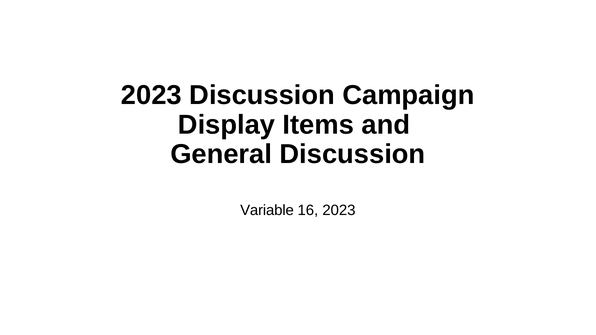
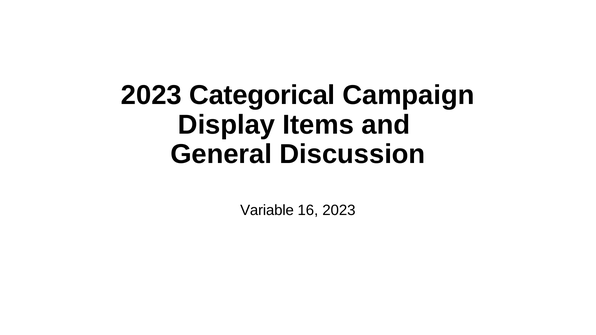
2023 Discussion: Discussion -> Categorical
